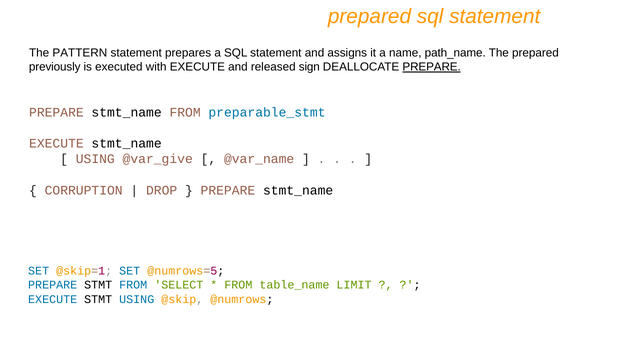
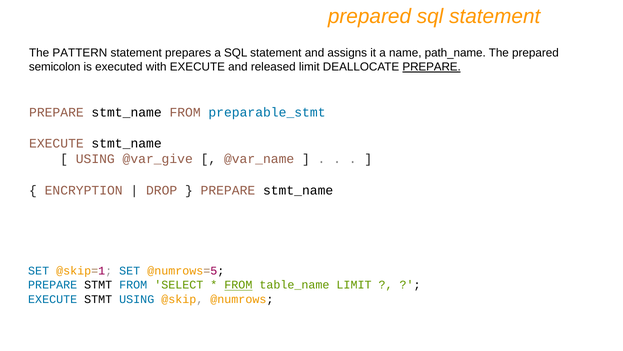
previously: previously -> semicolon
released sign: sign -> limit
CORRUPTION: CORRUPTION -> ENCRYPTION
FROM at (238, 285) underline: none -> present
